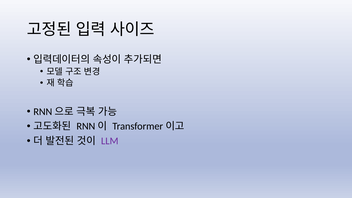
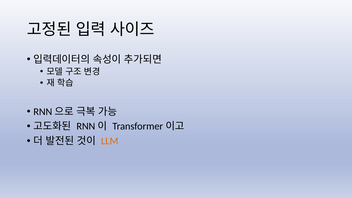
LLM colour: purple -> orange
